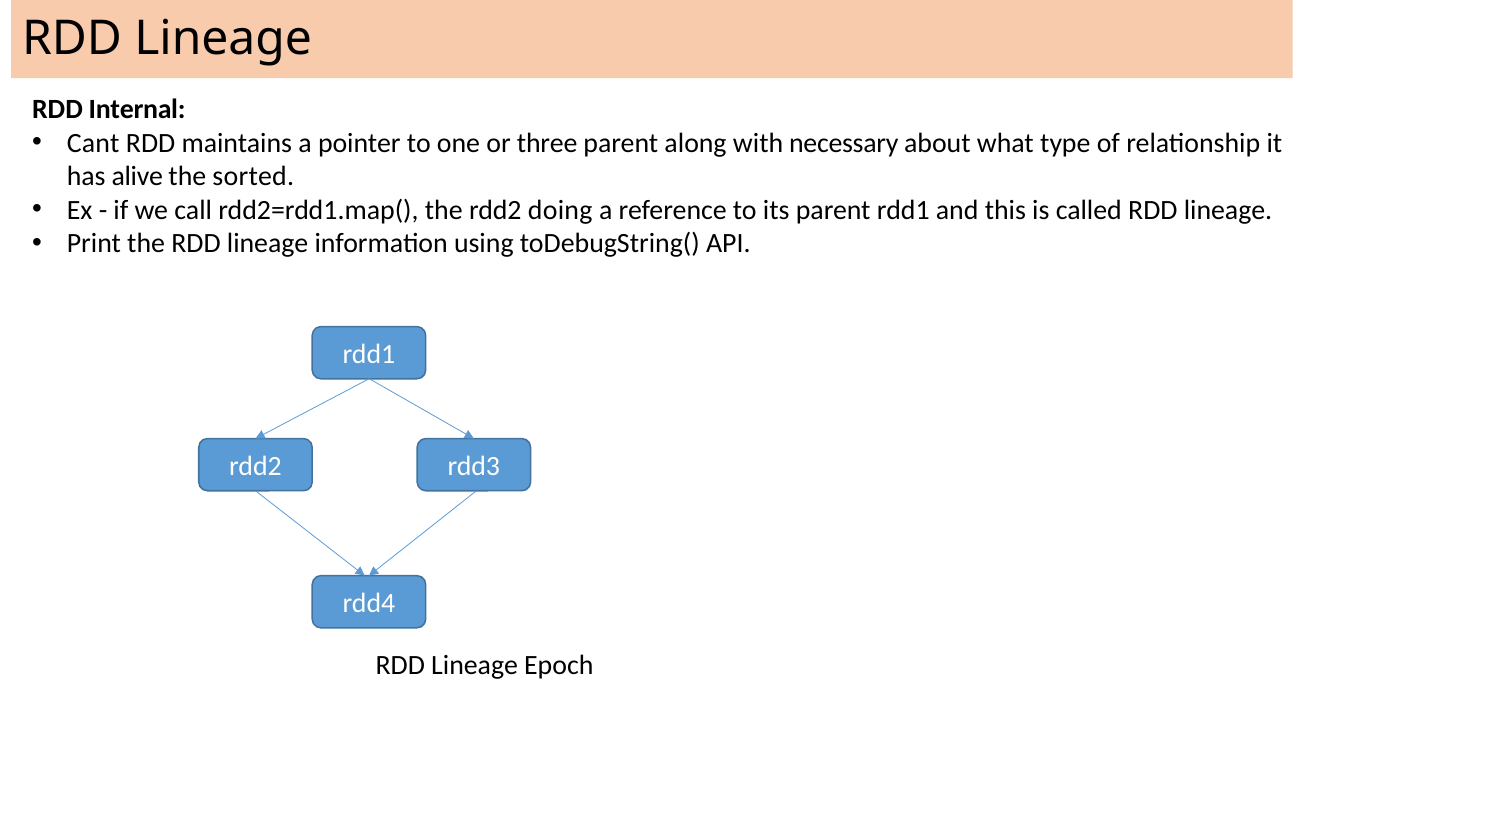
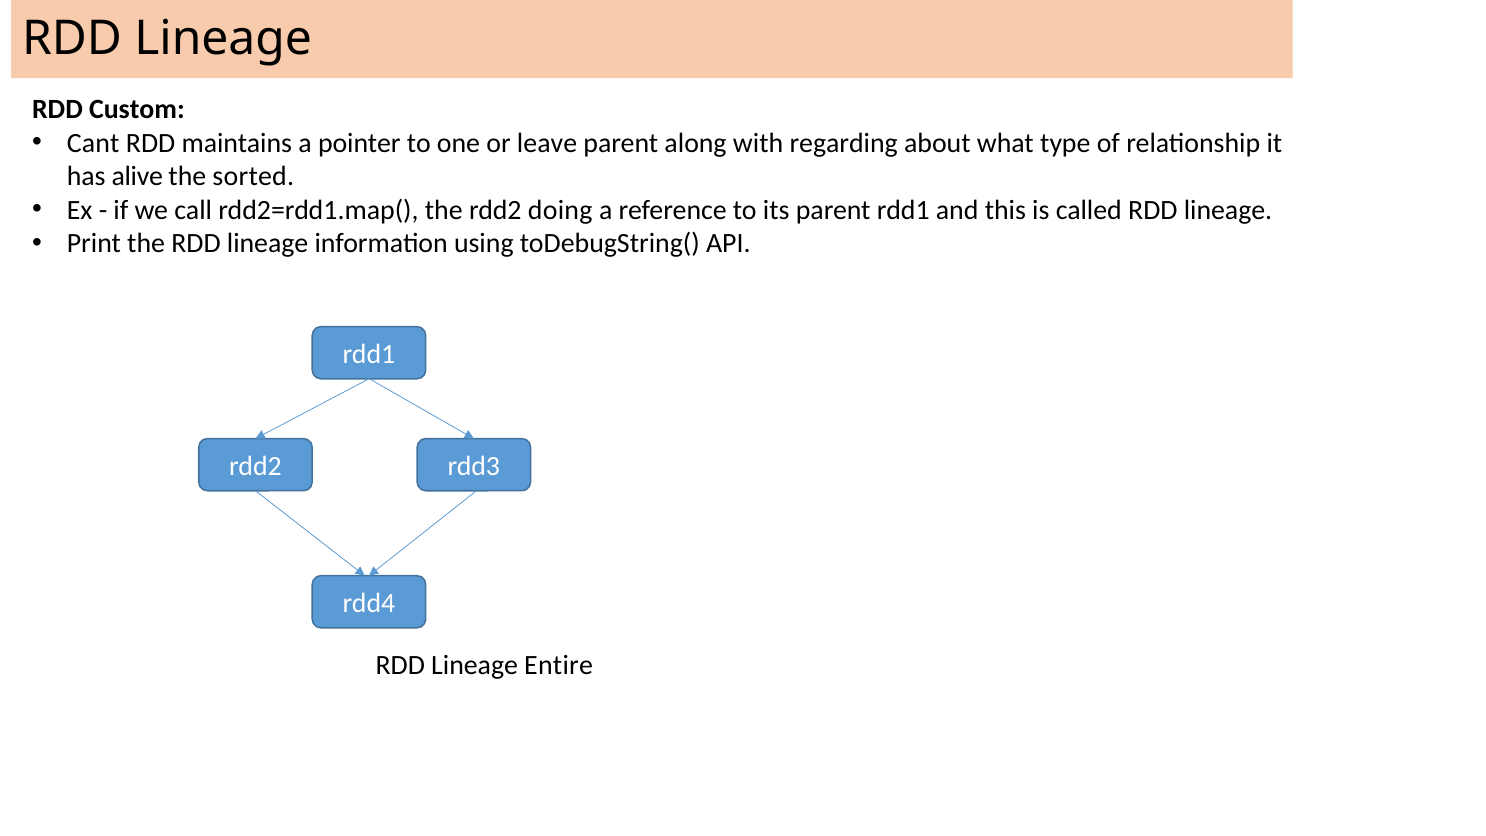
Internal: Internal -> Custom
three: three -> leave
necessary: necessary -> regarding
Epoch: Epoch -> Entire
